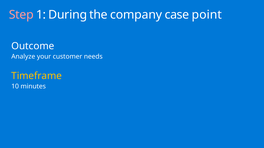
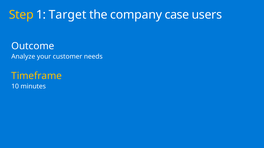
Step colour: pink -> yellow
During: During -> Target
point: point -> users
